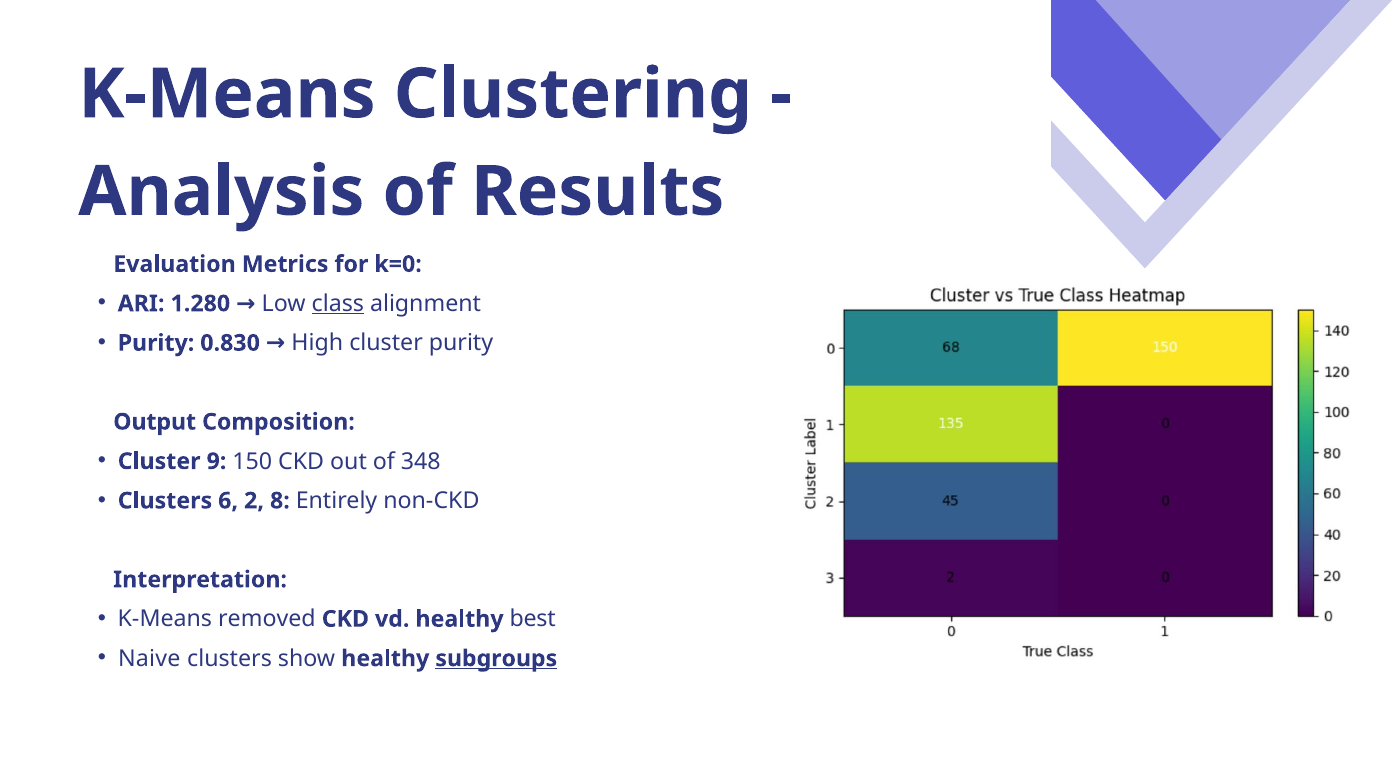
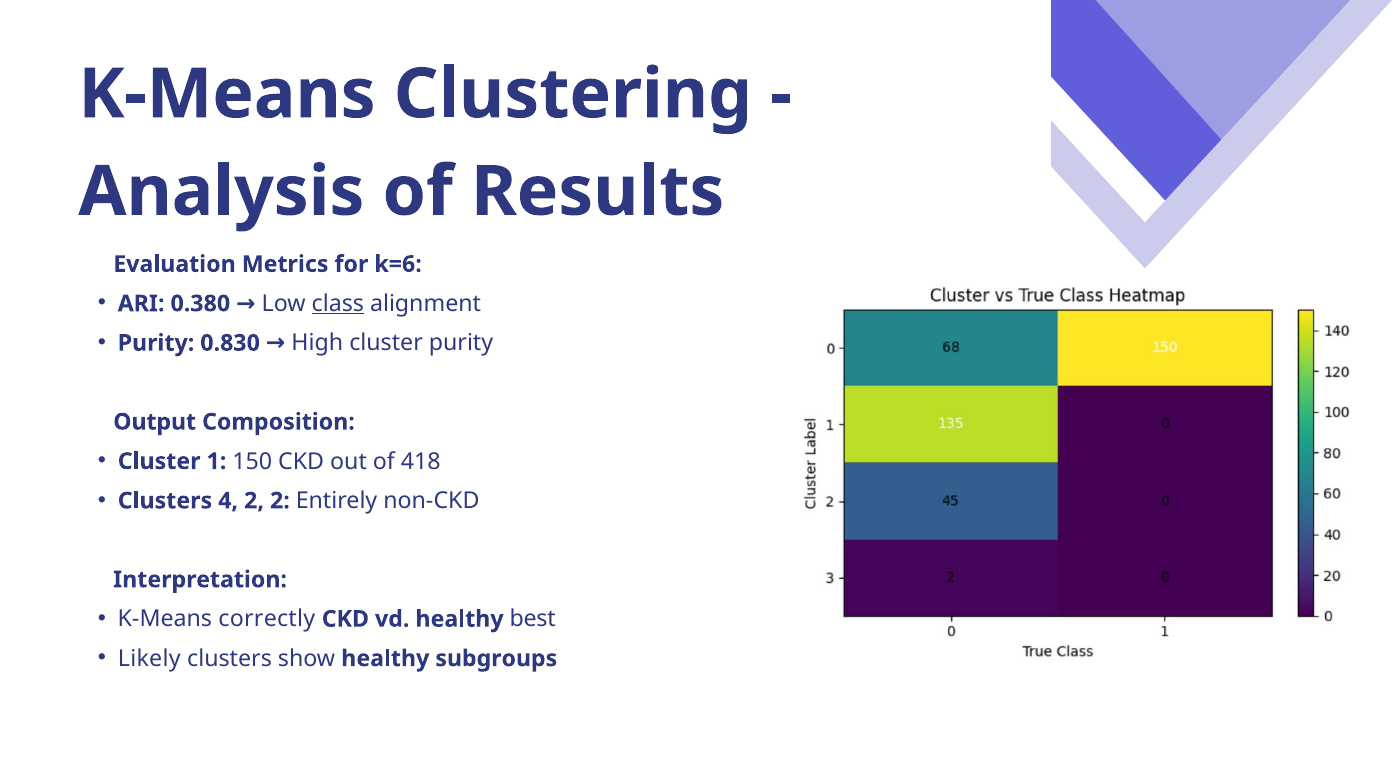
k=0: k=0 -> k=6
1.280: 1.280 -> 0.380
9: 9 -> 1
348: 348 -> 418
6: 6 -> 4
2 8: 8 -> 2
removed: removed -> correctly
Naive: Naive -> Likely
subgroups underline: present -> none
